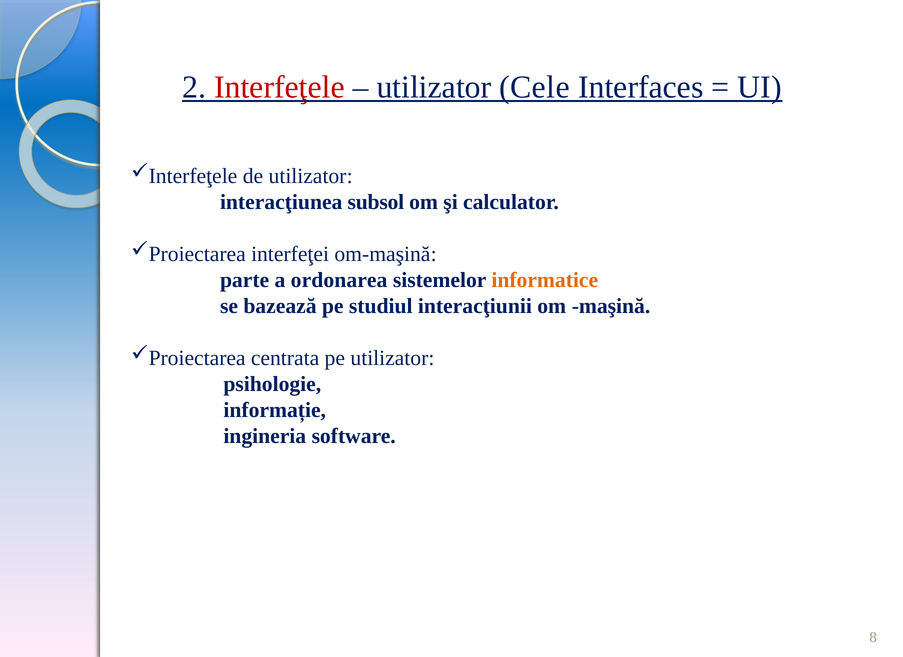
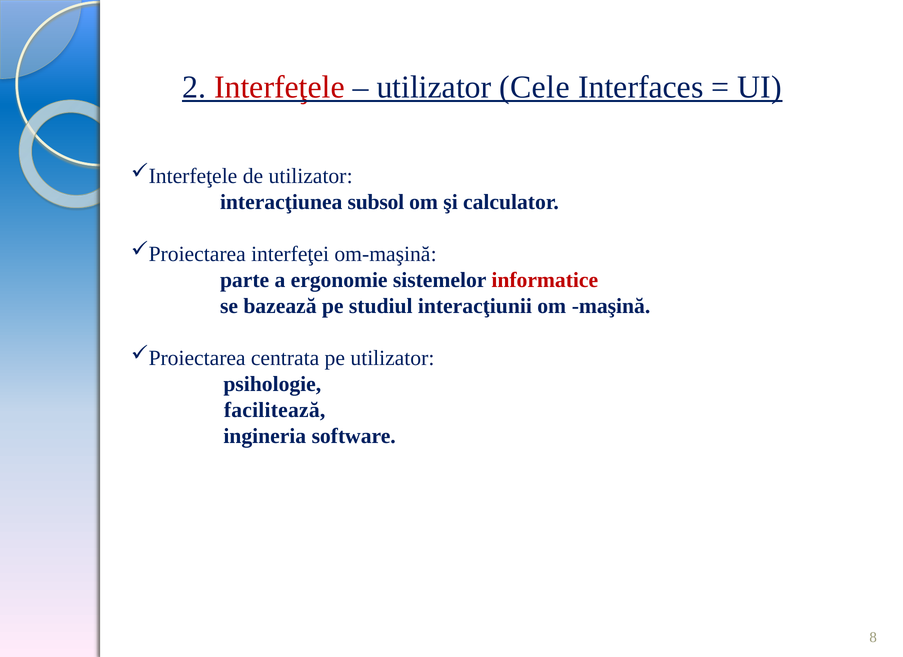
ordonarea: ordonarea -> ergonomie
informatice colour: orange -> red
informație: informație -> facilitează
